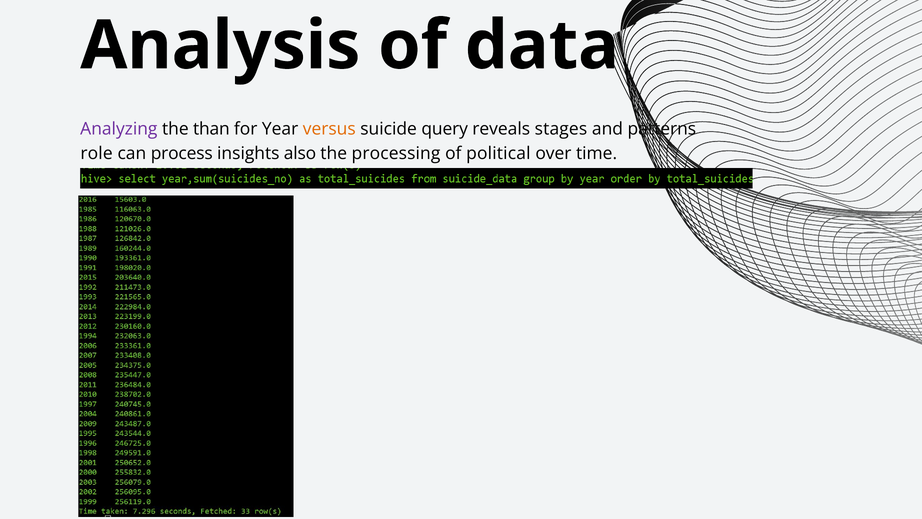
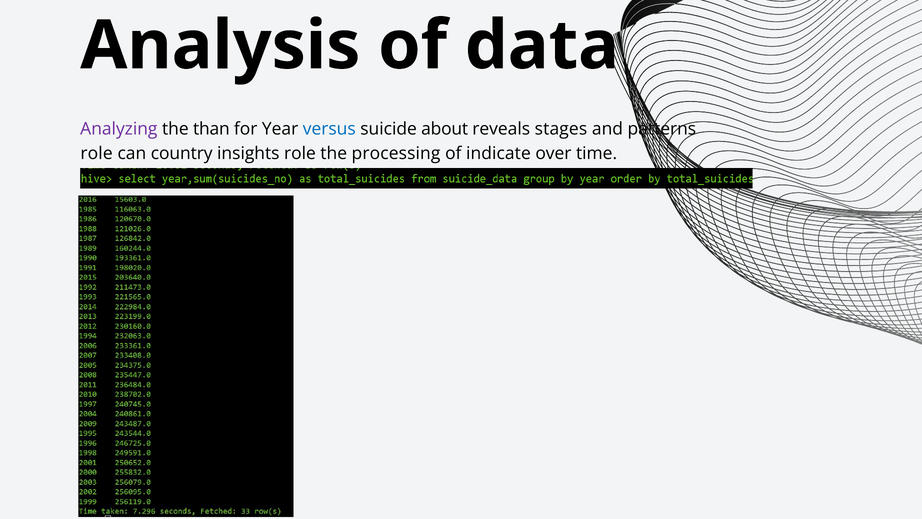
versus colour: orange -> blue
query: query -> about
process: process -> country
insights also: also -> role
political: political -> indicate
